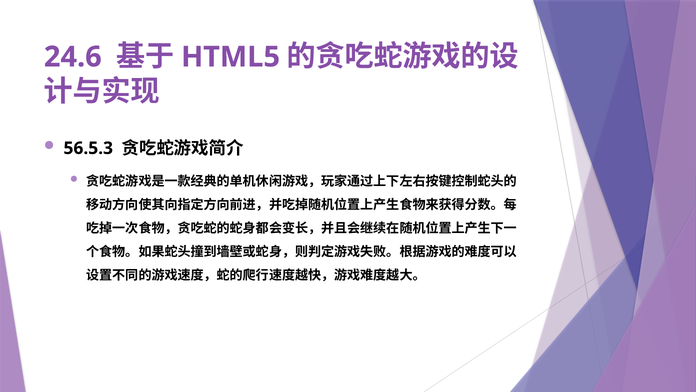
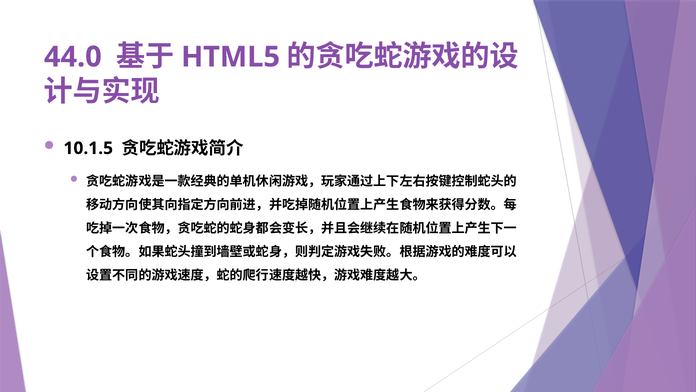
24.6: 24.6 -> 44.0
56.5.3: 56.5.3 -> 10.1.5
